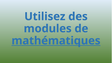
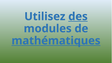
des underline: none -> present
